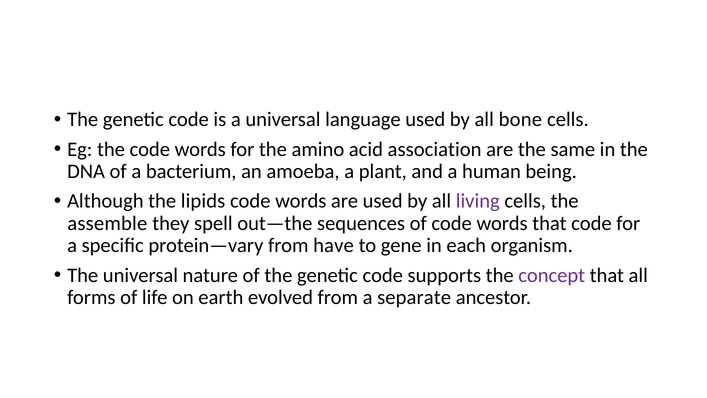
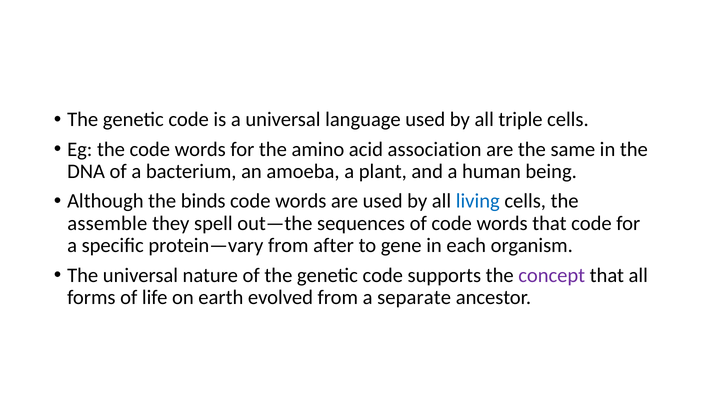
bone: bone -> triple
lipids: lipids -> binds
living colour: purple -> blue
have: have -> after
